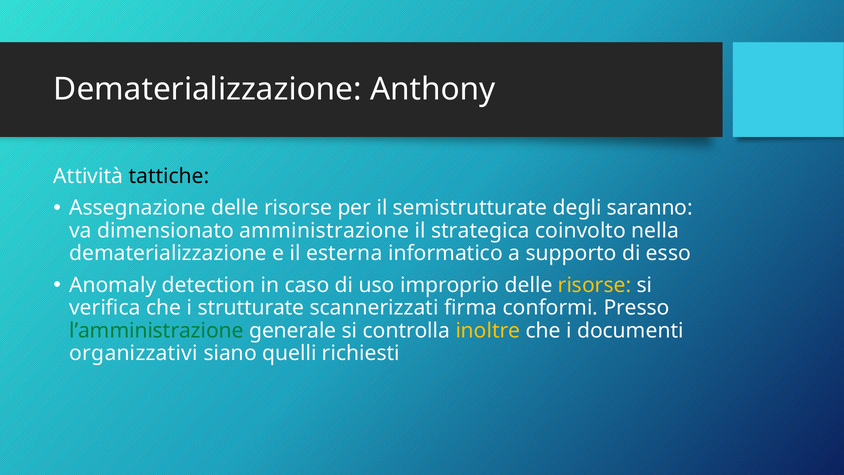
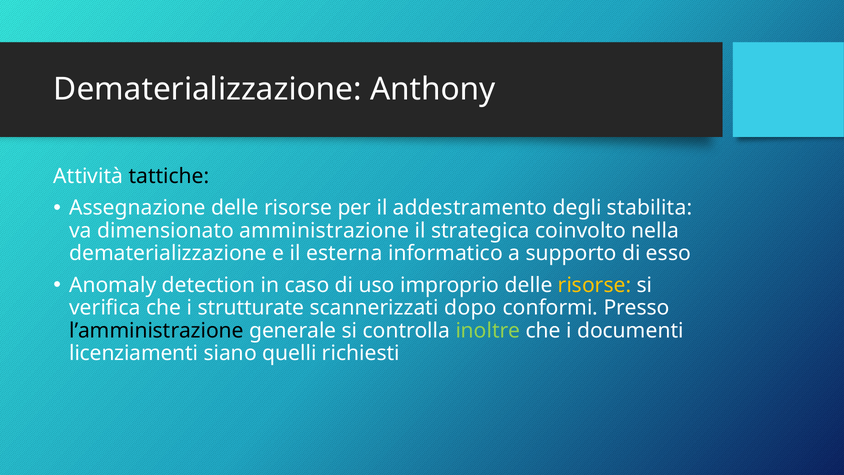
semistrutturate: semistrutturate -> addestramento
saranno: saranno -> stabilita
firma: firma -> dopo
l’amministrazione colour: green -> black
inoltre colour: yellow -> light green
organizzativi: organizzativi -> licenziamenti
